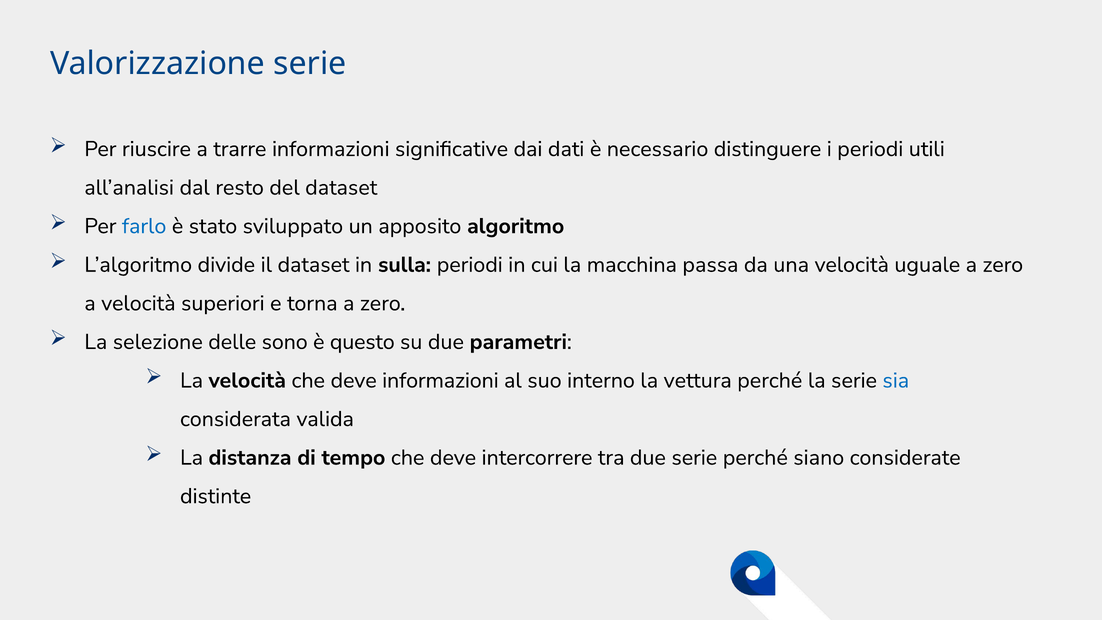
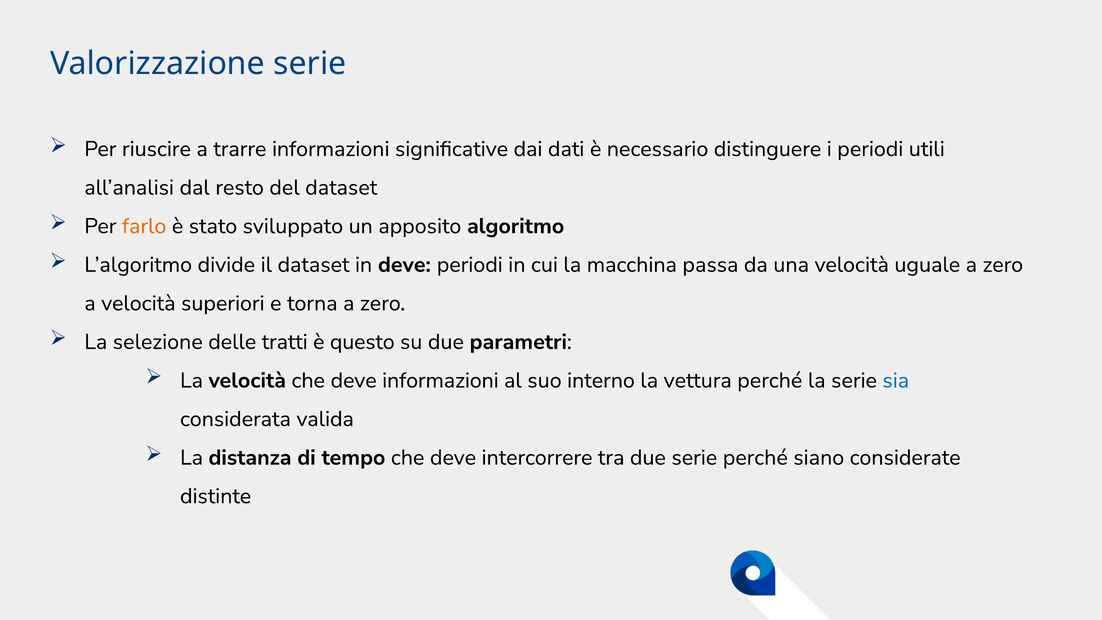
farlo colour: blue -> orange
in sulla: sulla -> deve
sono: sono -> tratti
